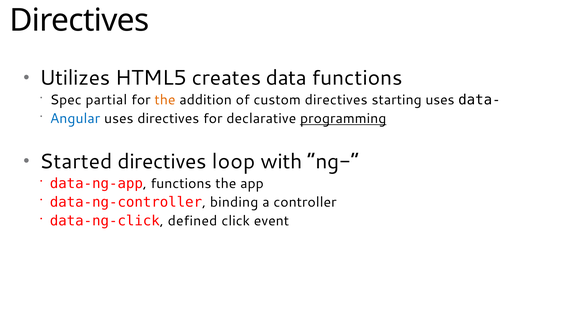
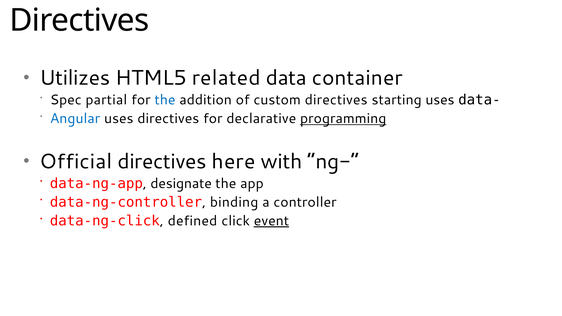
creates: creates -> related
data functions: functions -> container
the at (165, 100) colour: orange -> blue
Started: Started -> Official
loop: loop -> here
data-ng-app functions: functions -> designate
event underline: none -> present
